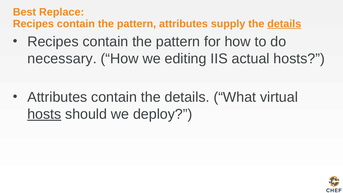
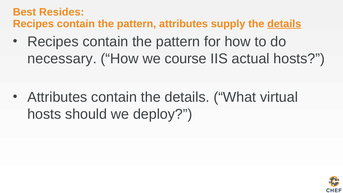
Replace: Replace -> Resides
editing: editing -> course
hosts at (44, 114) underline: present -> none
